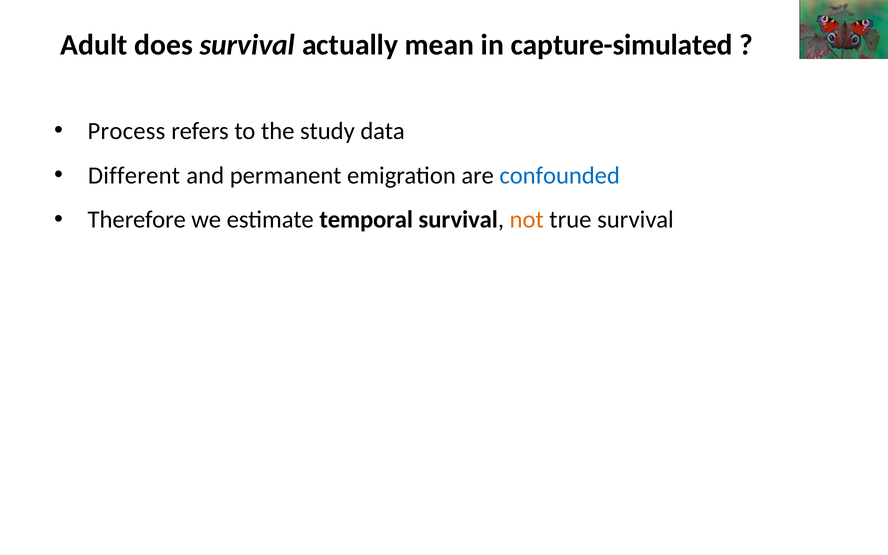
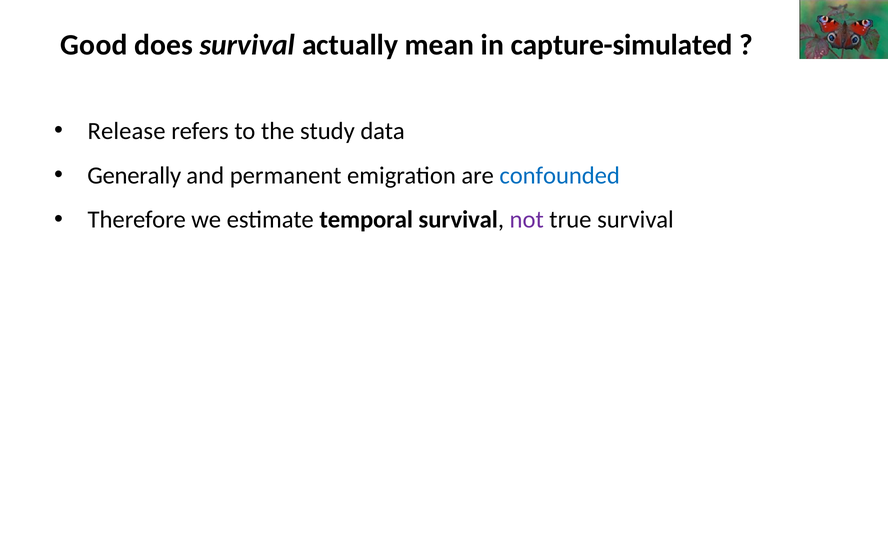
Adult: Adult -> Good
Process: Process -> Release
Different: Different -> Generally
not colour: orange -> purple
